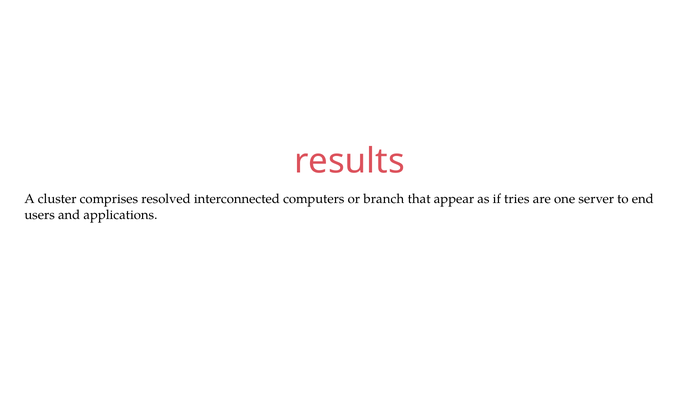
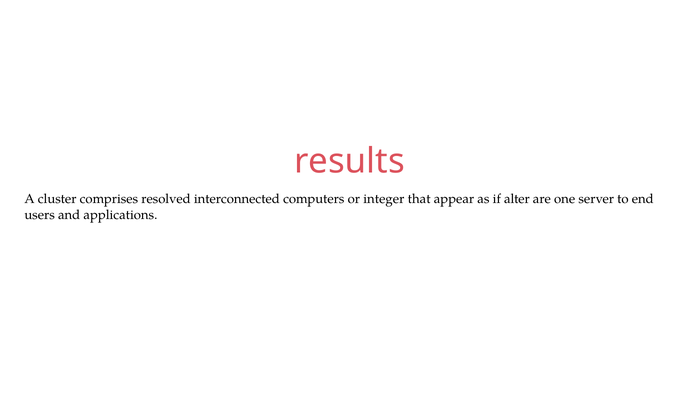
branch: branch -> integer
tries: tries -> alter
